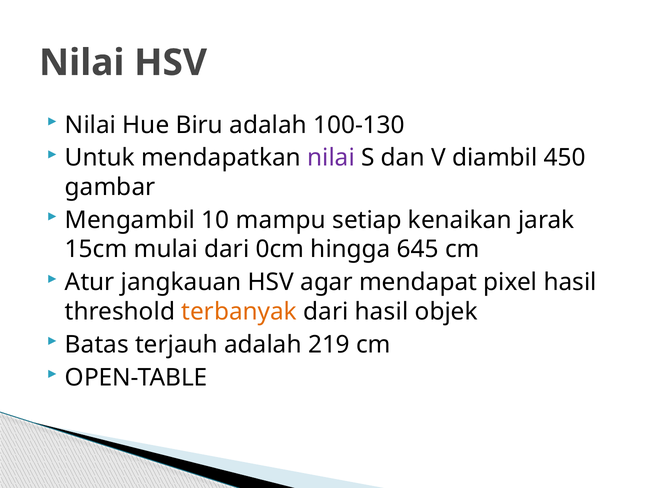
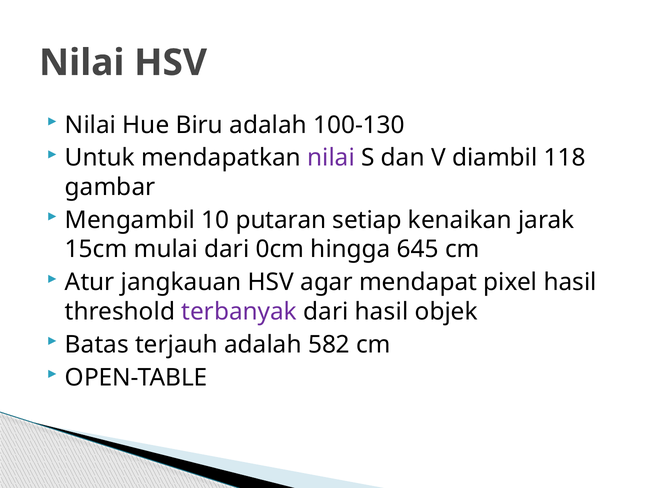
450: 450 -> 118
mampu: mampu -> putaran
terbanyak colour: orange -> purple
219: 219 -> 582
